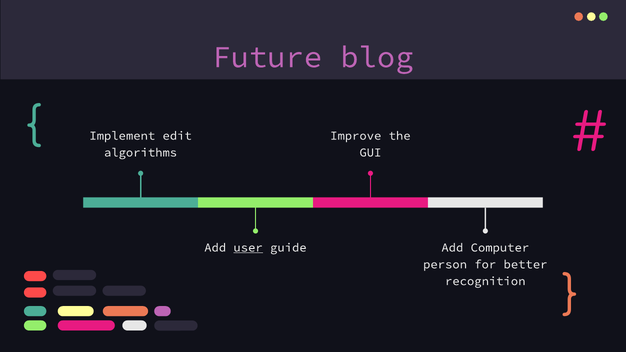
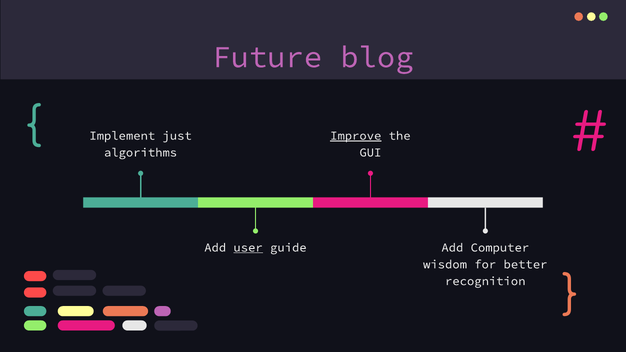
edit: edit -> just
Improve underline: none -> present
person: person -> wisdom
